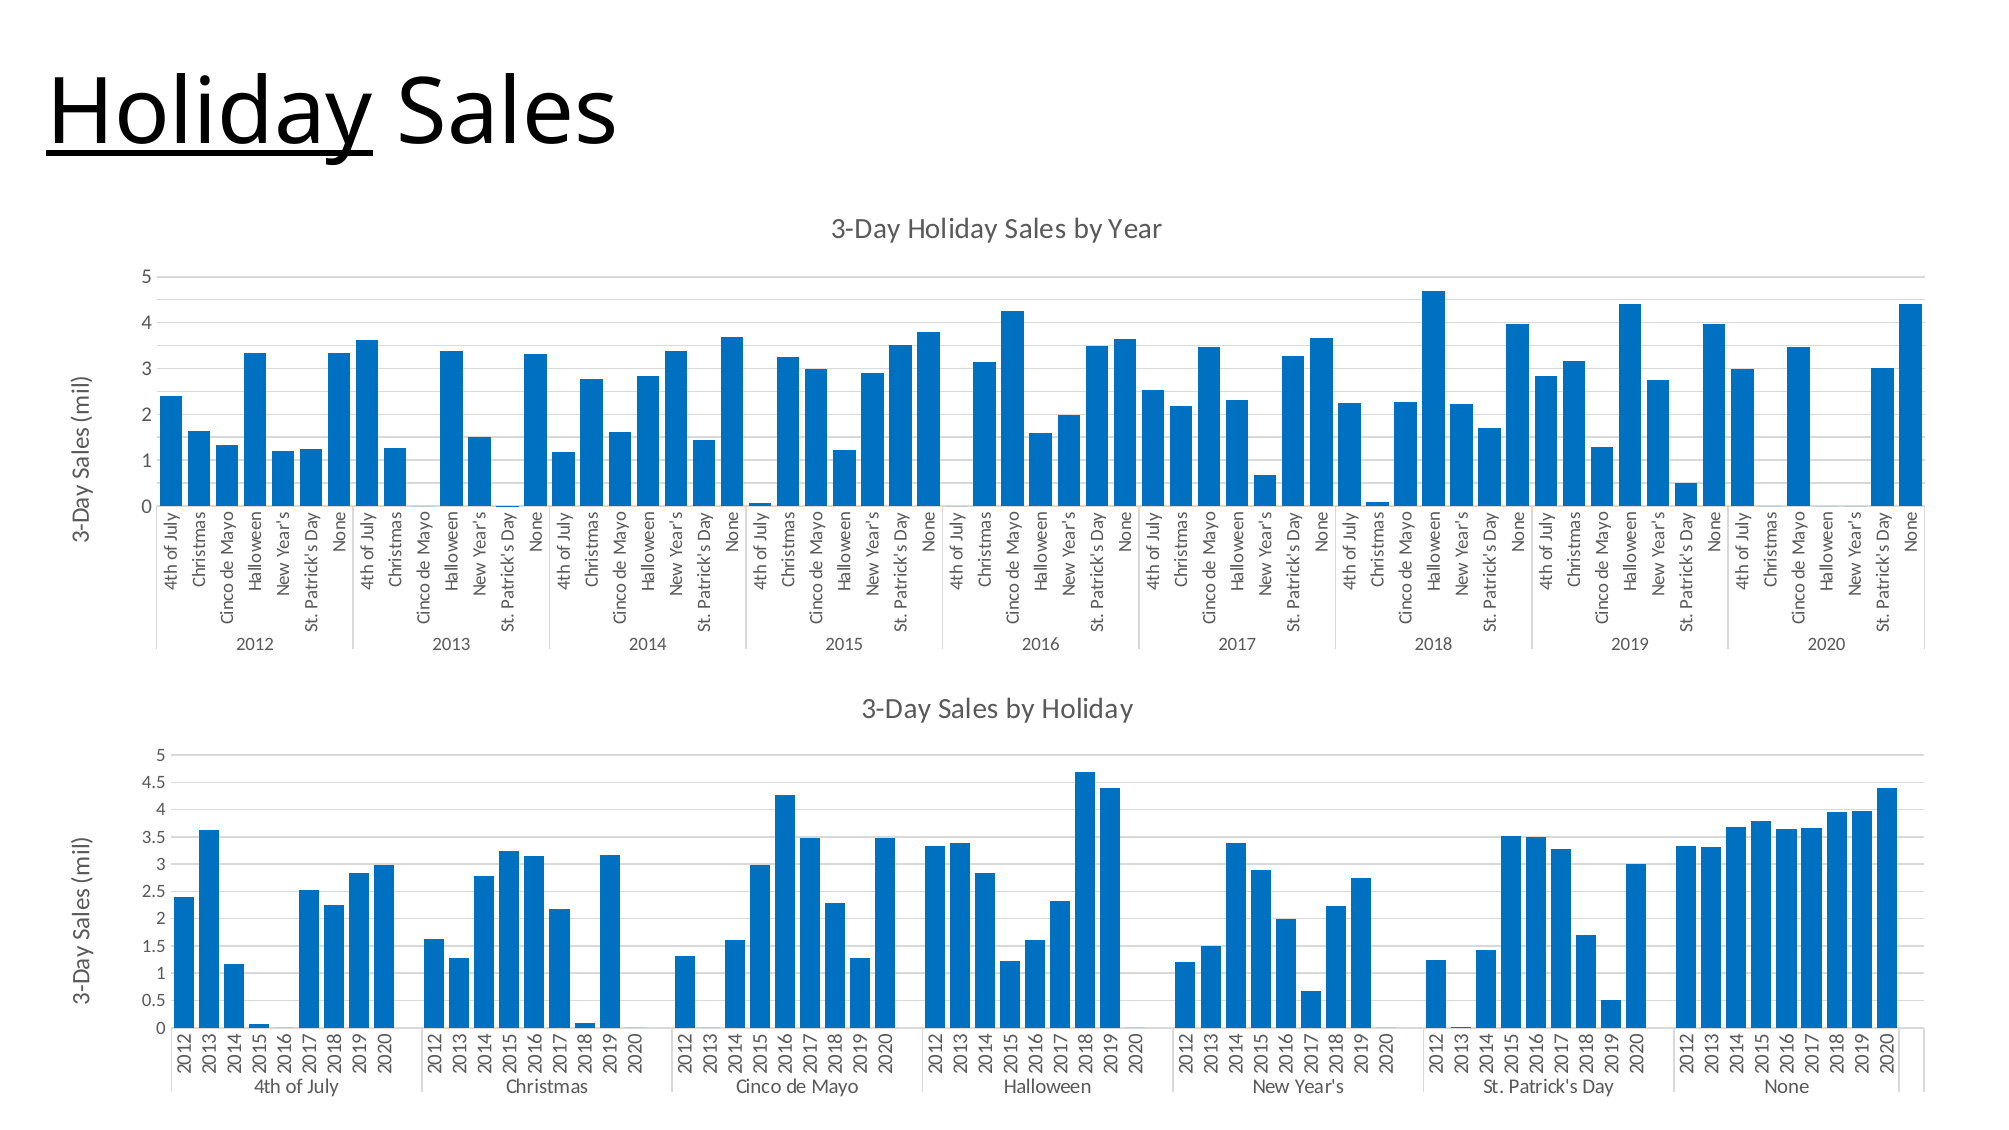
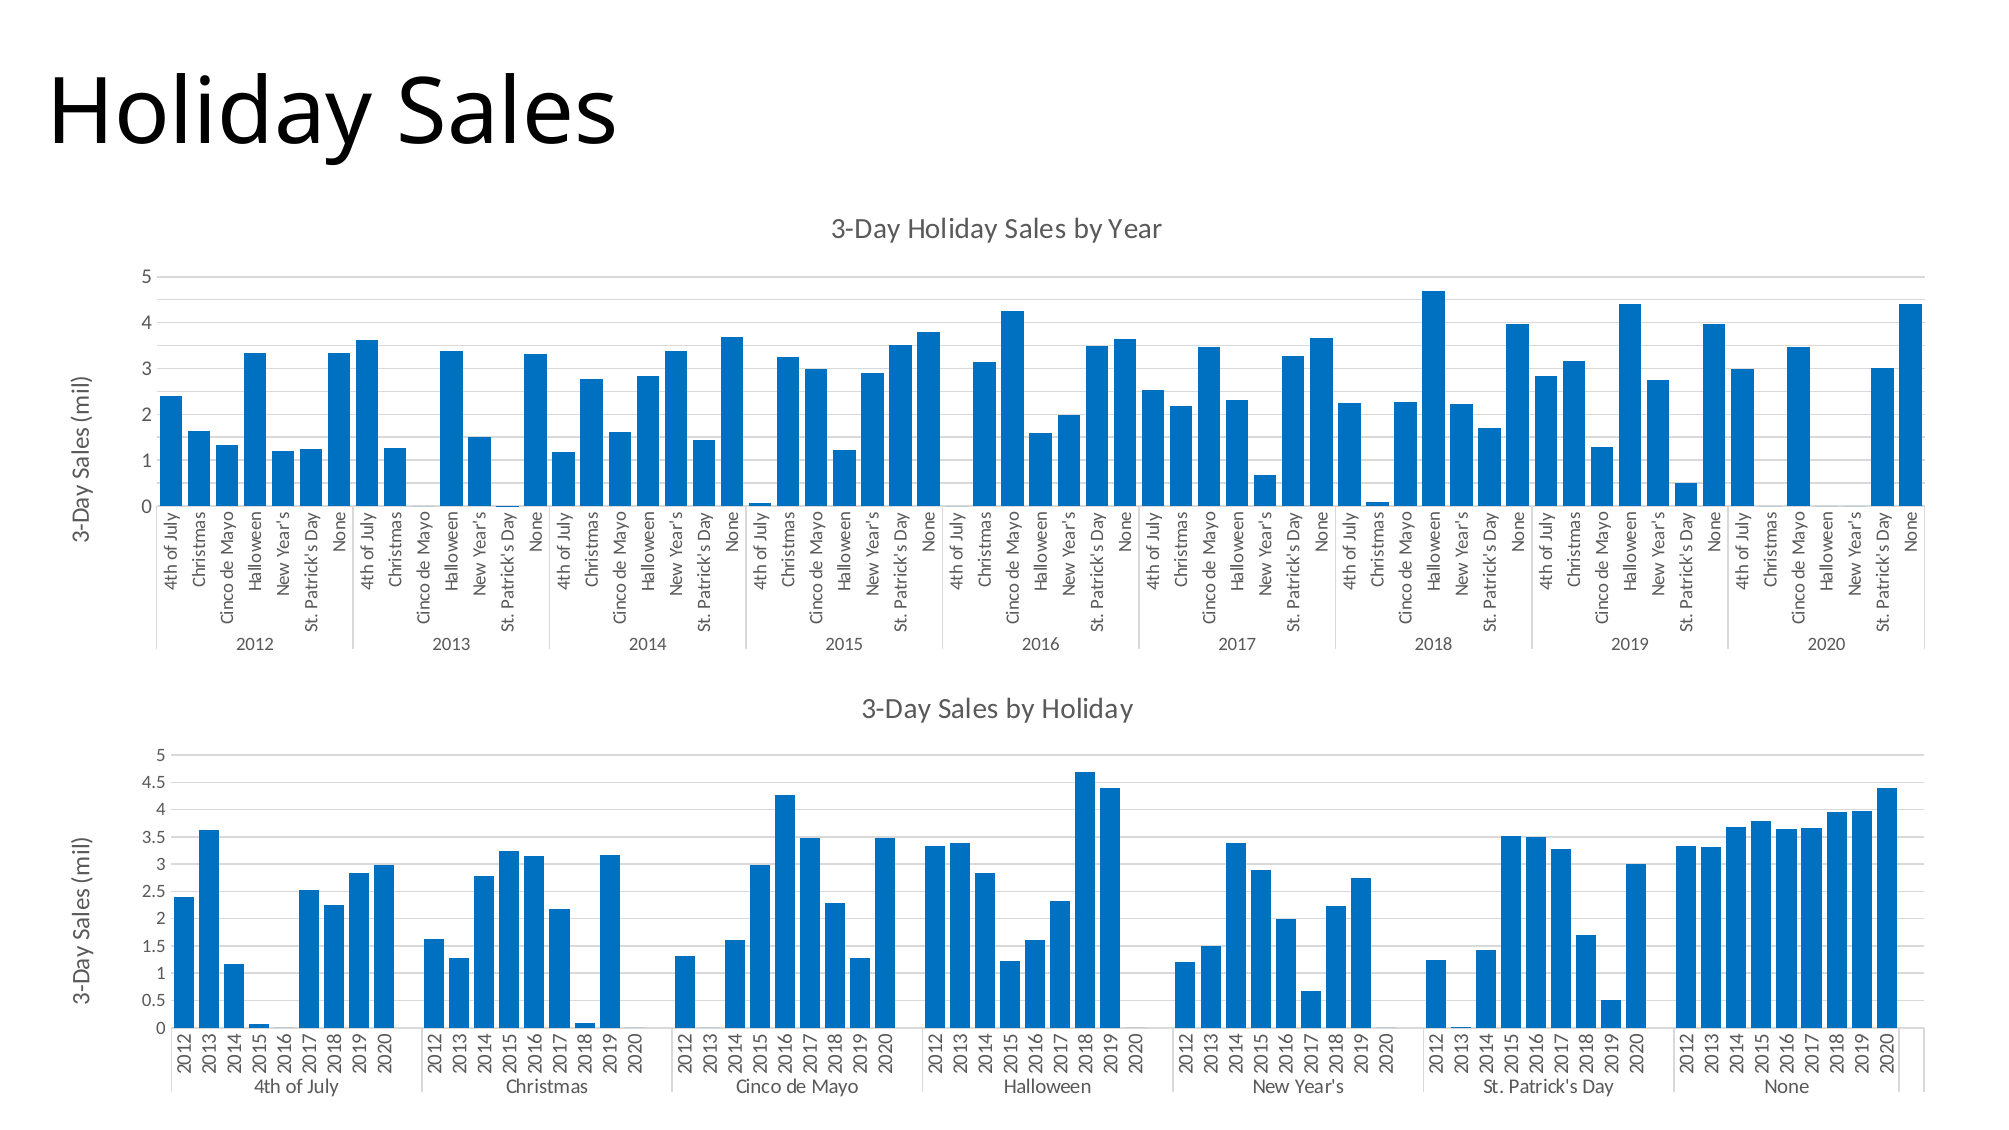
Holiday at (209, 113) underline: present -> none
